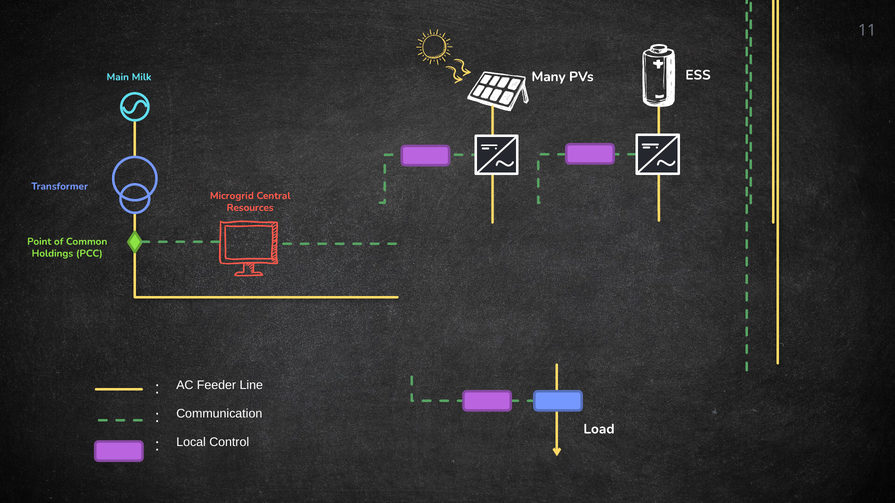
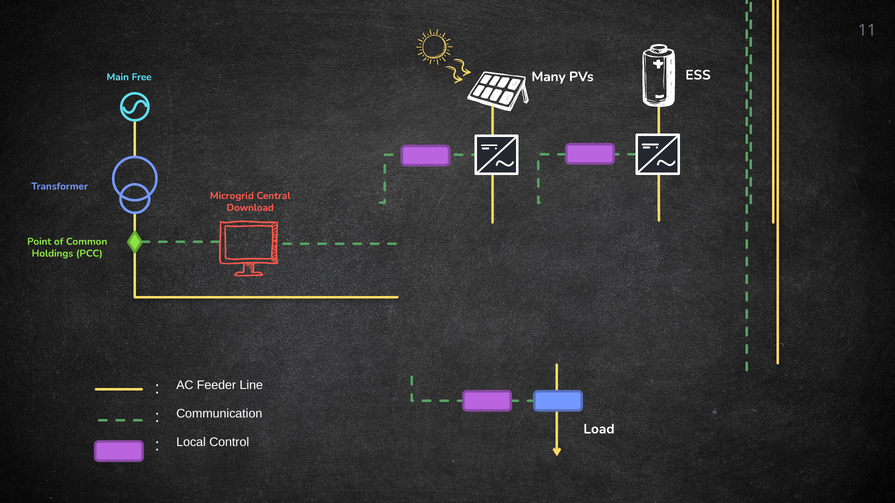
Milk: Milk -> Free
Resources: Resources -> Download
